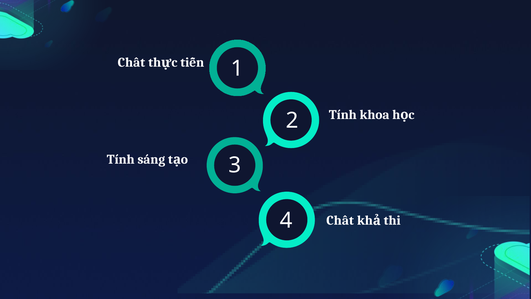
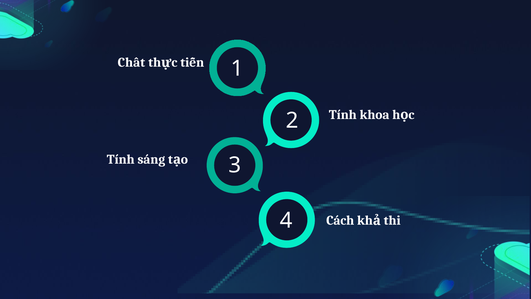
Chất at (340, 220): Chất -> Cách
